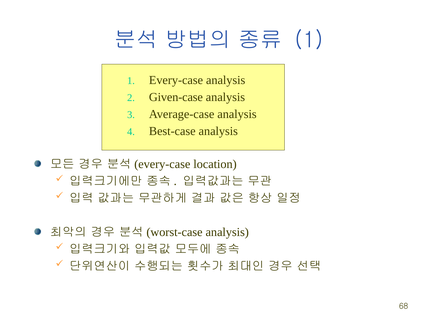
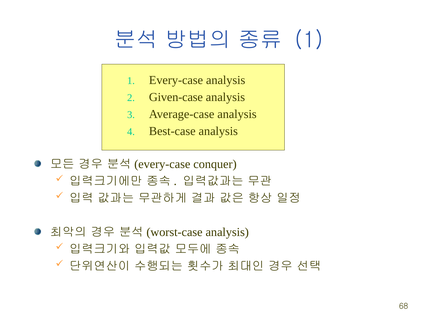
location: location -> conquer
